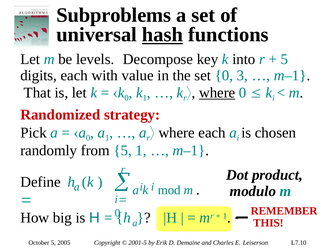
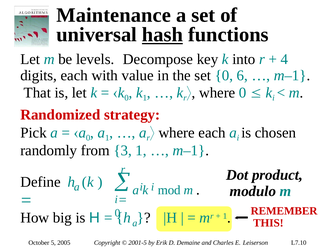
Subproblems: Subproblems -> Maintenance
5 at (284, 59): 5 -> 4
3: 3 -> 6
where at (217, 93) underline: present -> none
from 5: 5 -> 3
